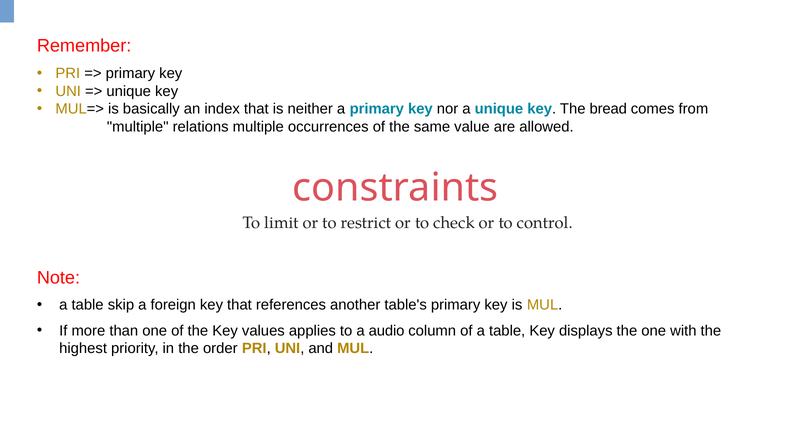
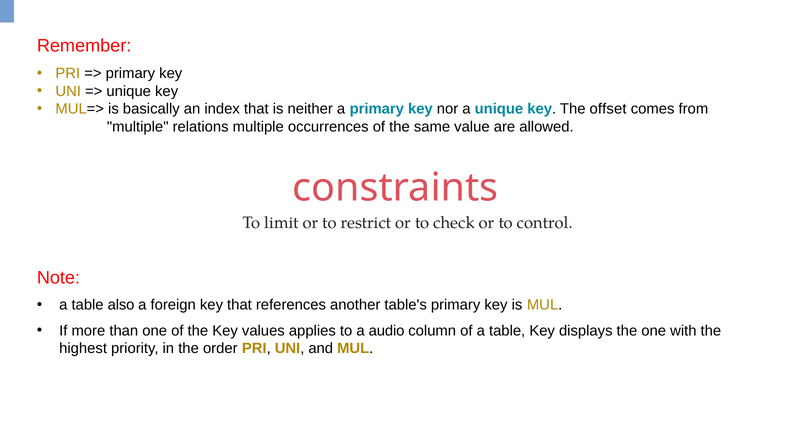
bread: bread -> offset
skip: skip -> also
